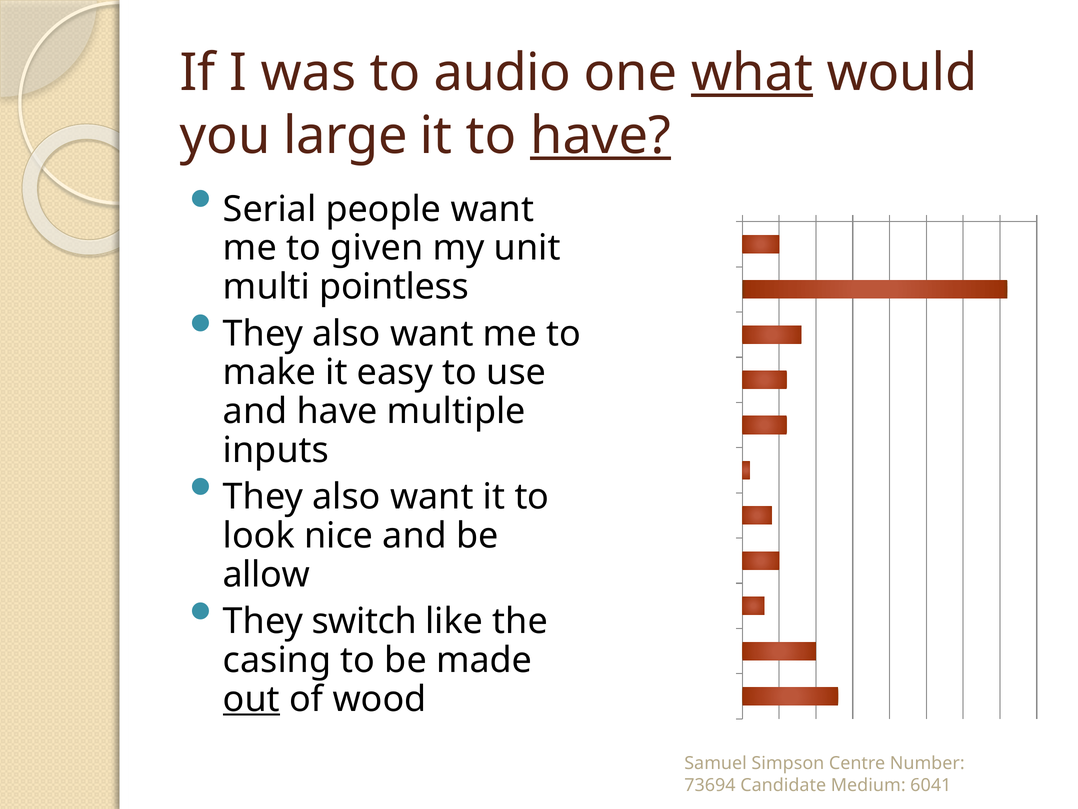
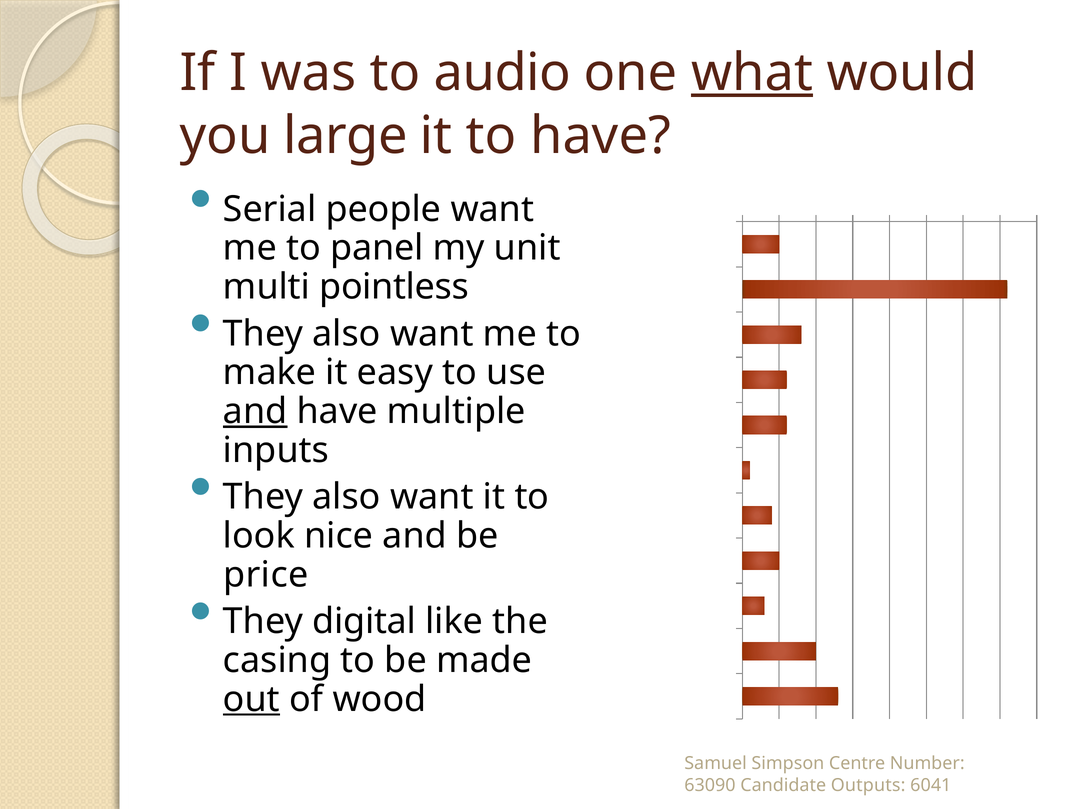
have at (601, 136) underline: present -> none
given: given -> panel
and at (255, 411) underline: none -> present
allow: allow -> price
switch: switch -> digital
73694: 73694 -> 63090
Medium: Medium -> Outputs
